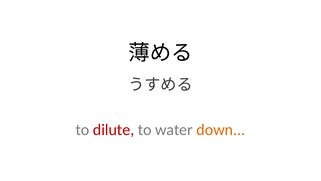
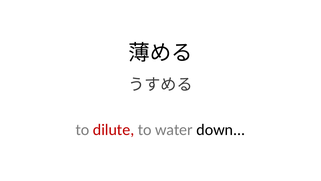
down colour: orange -> black
